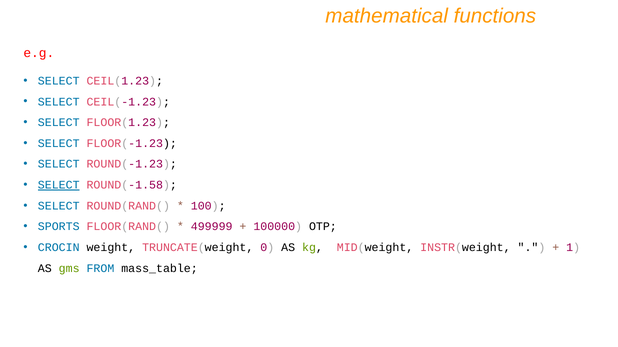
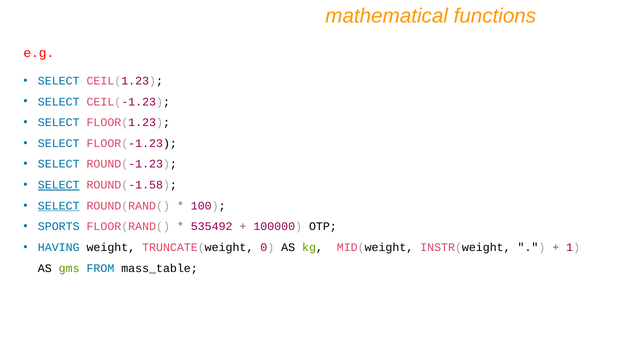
SELECT at (59, 206) underline: none -> present
499999: 499999 -> 535492
CROCIN: CROCIN -> HAVING
